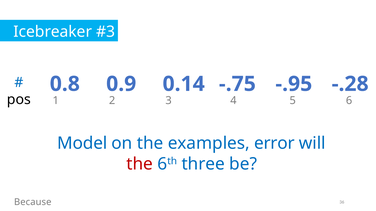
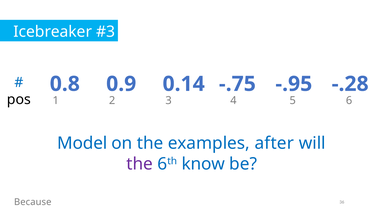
error: error -> after
the at (140, 164) colour: red -> purple
three: three -> know
